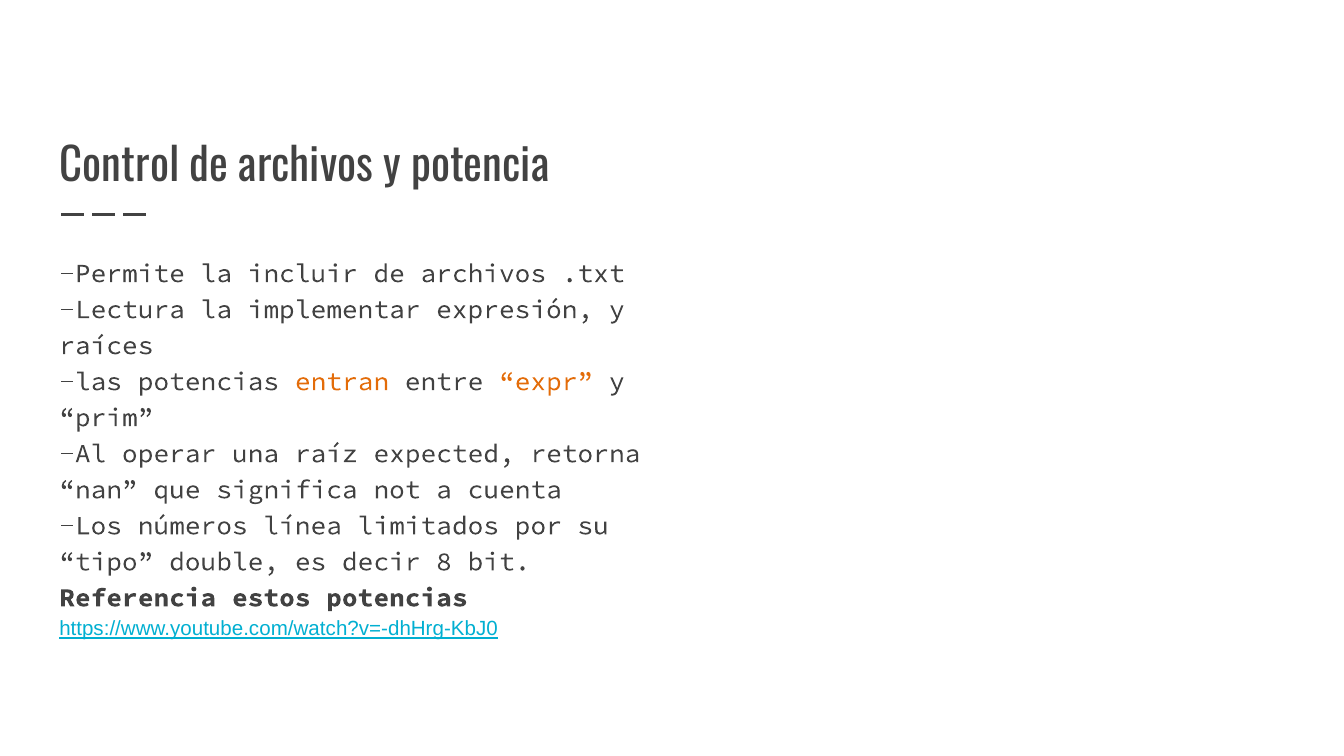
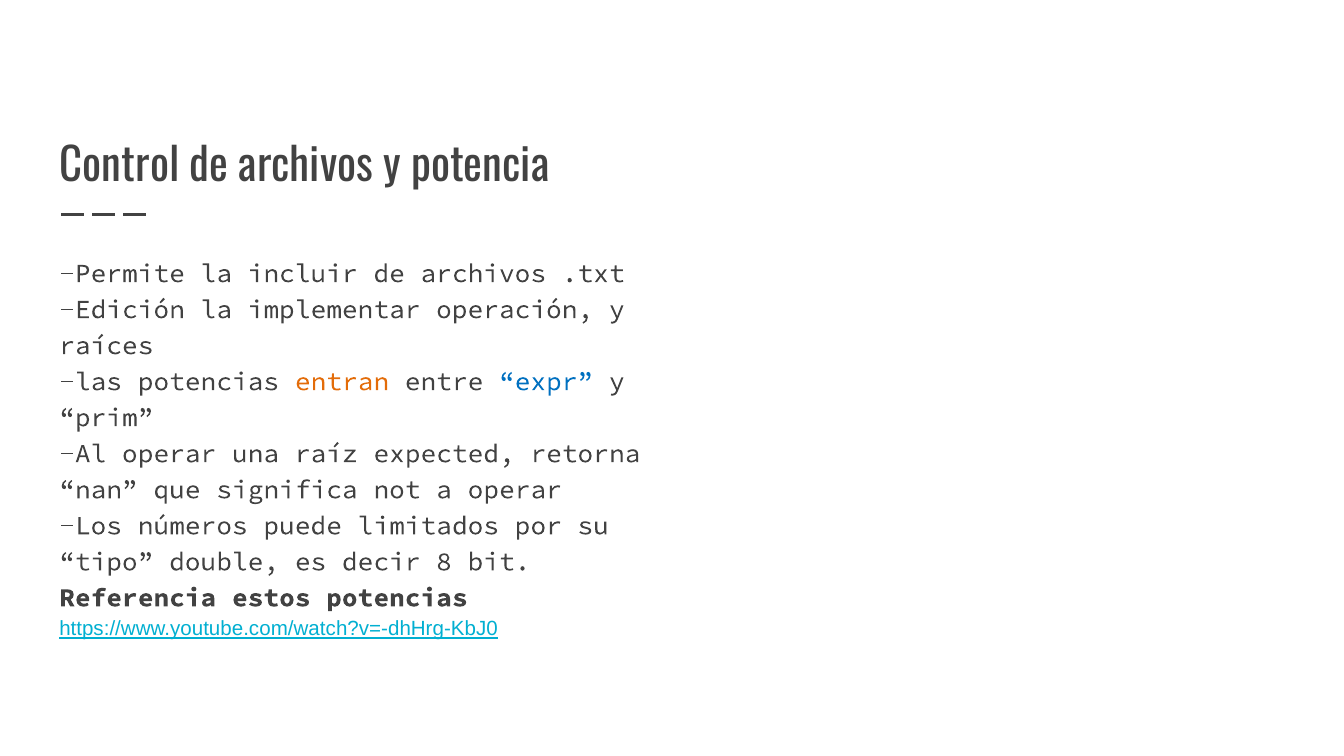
Lectura: Lectura -> Edición
expresión: expresión -> operación
expr colour: orange -> blue
a cuenta: cuenta -> operar
línea: línea -> puede
